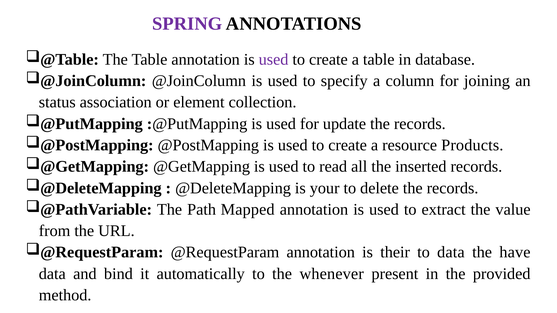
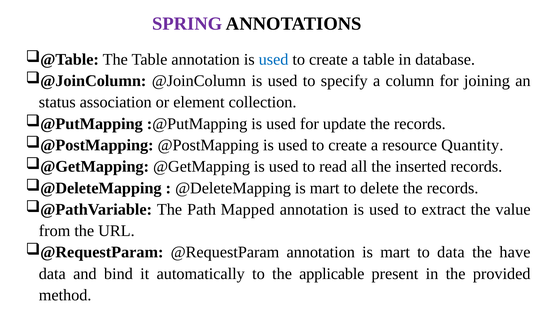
used at (274, 59) colour: purple -> blue
Products: Products -> Quantity
@DeleteMapping is your: your -> mart
annotation is their: their -> mart
whenever: whenever -> applicable
